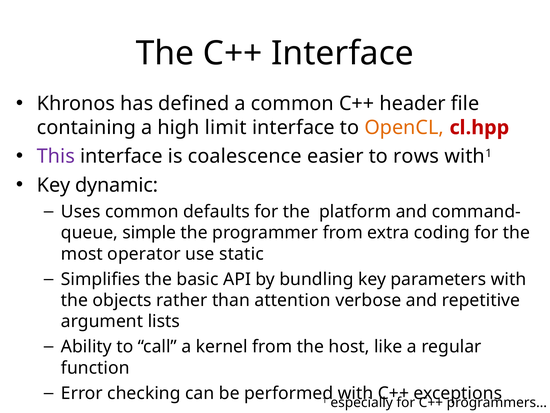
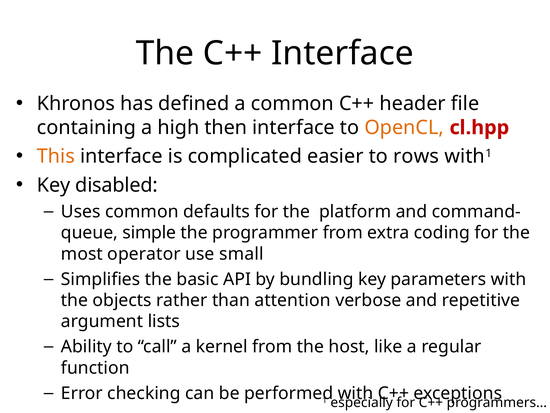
limit: limit -> then
This colour: purple -> orange
coalescence: coalescence -> complicated
dynamic: dynamic -> disabled
static: static -> small
